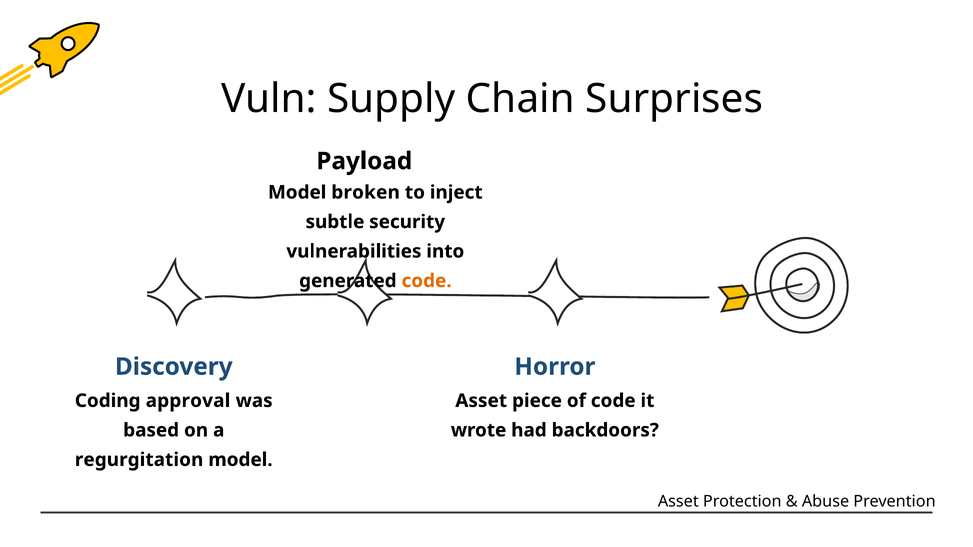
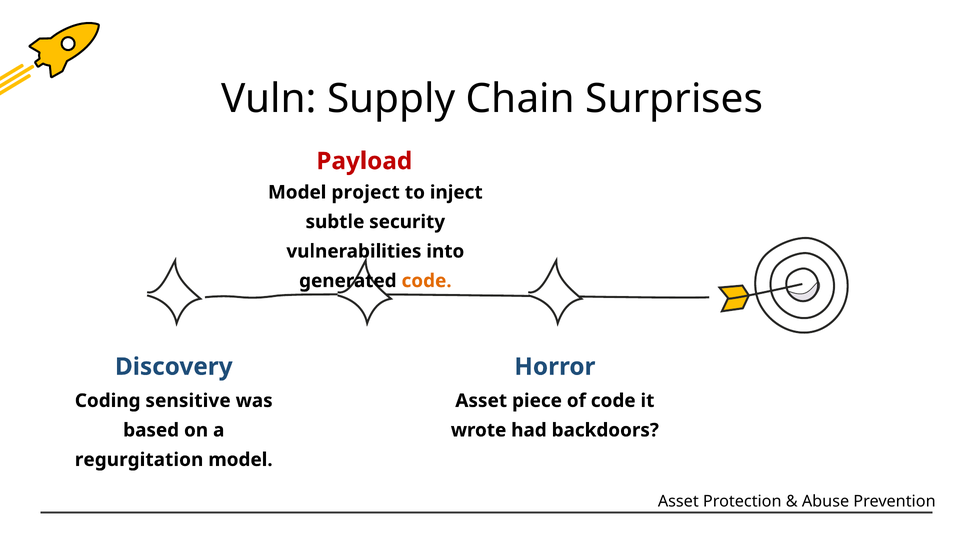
Payload colour: black -> red
broken: broken -> project
approval: approval -> sensitive
